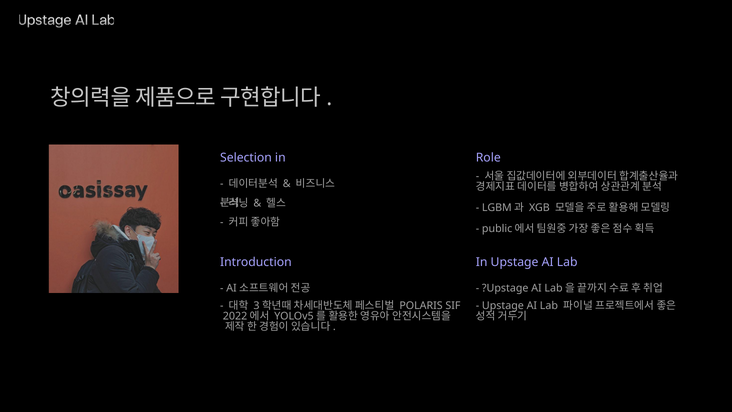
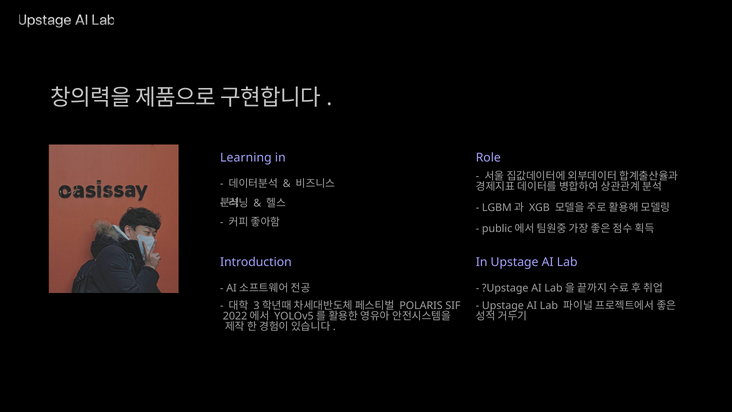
Selection: Selection -> Learning
